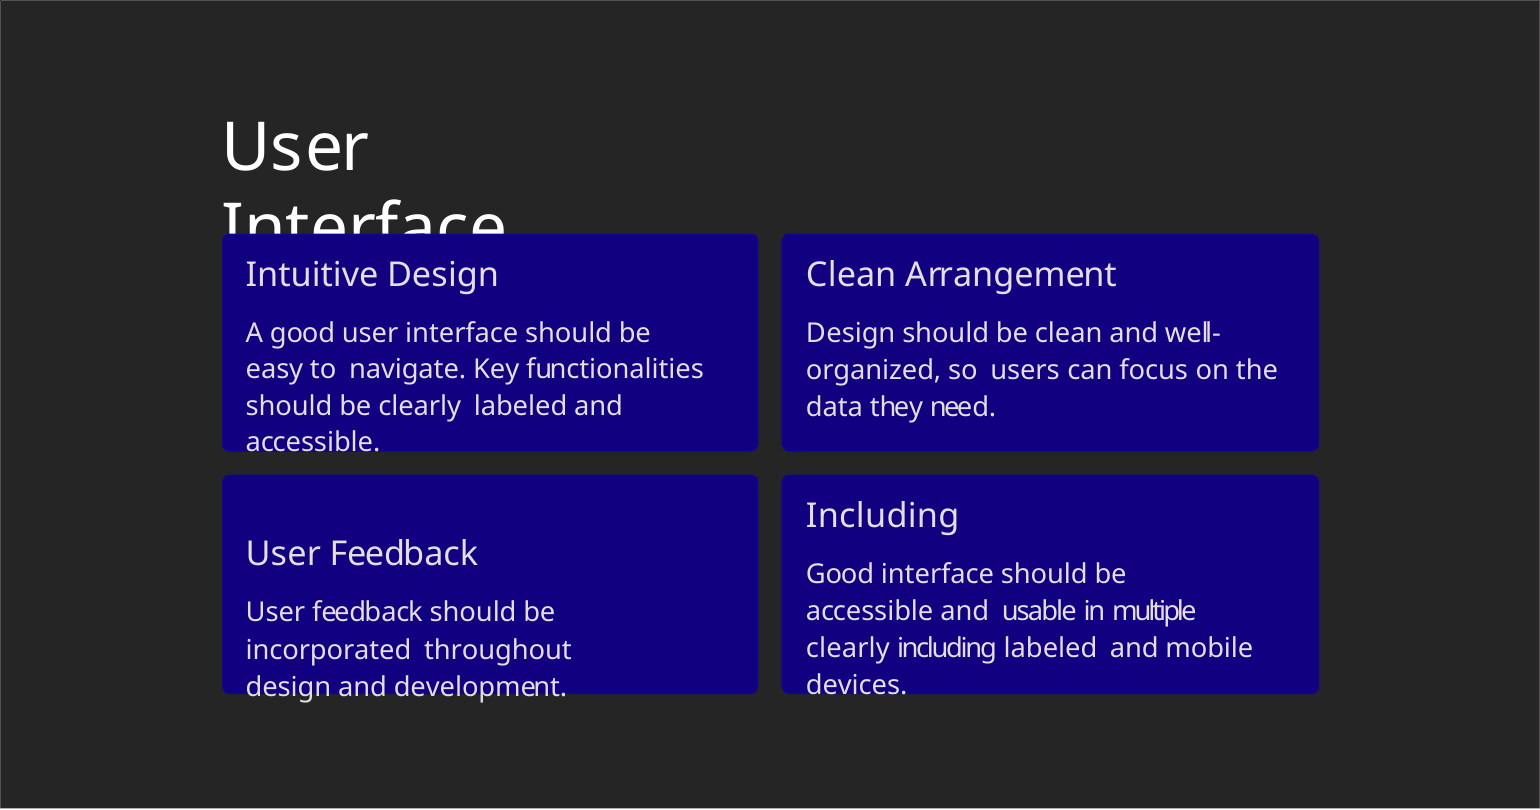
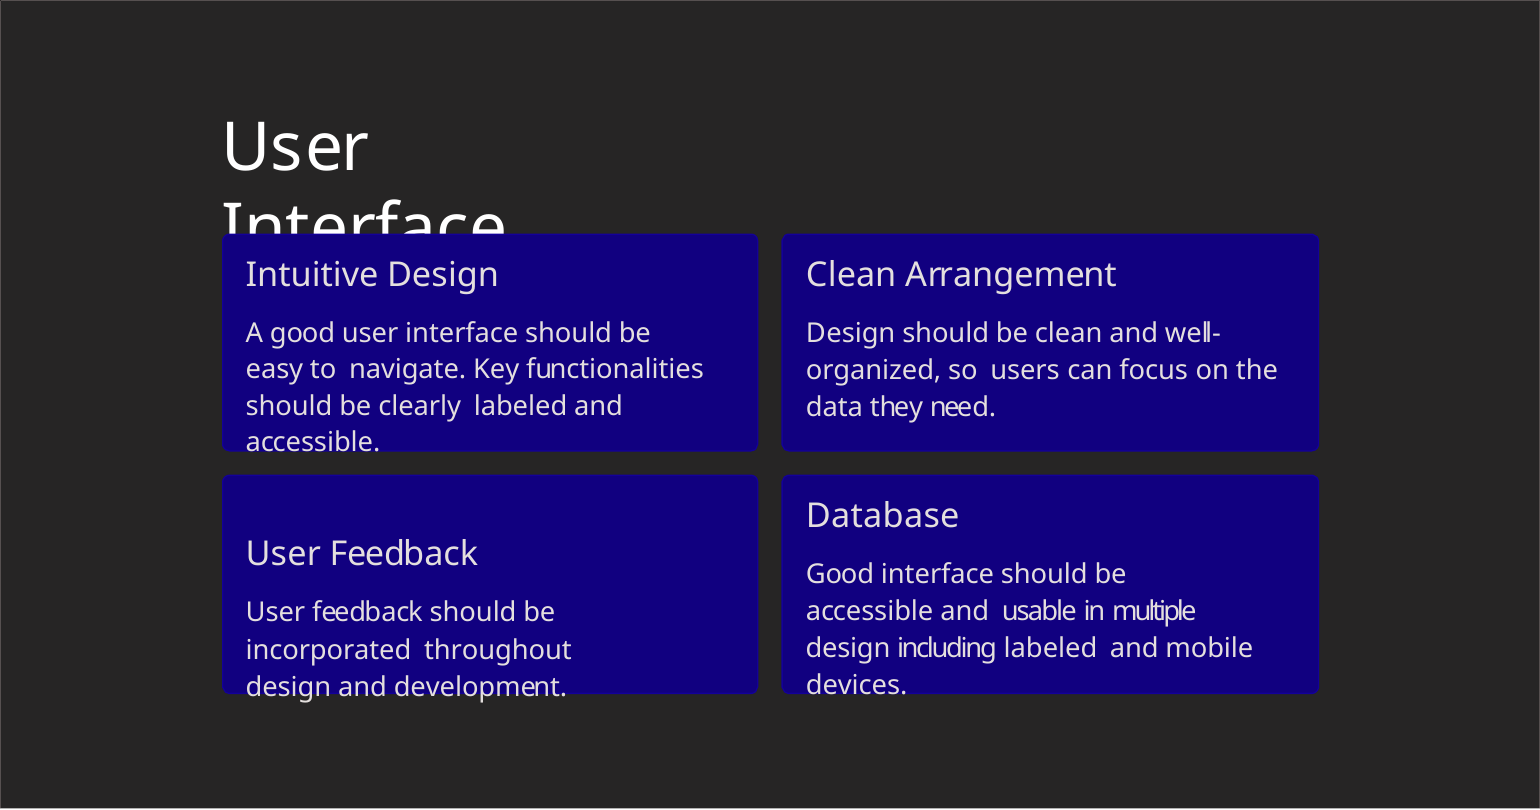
Including at (883, 516): Including -> Database
clearly at (848, 649): clearly -> design
